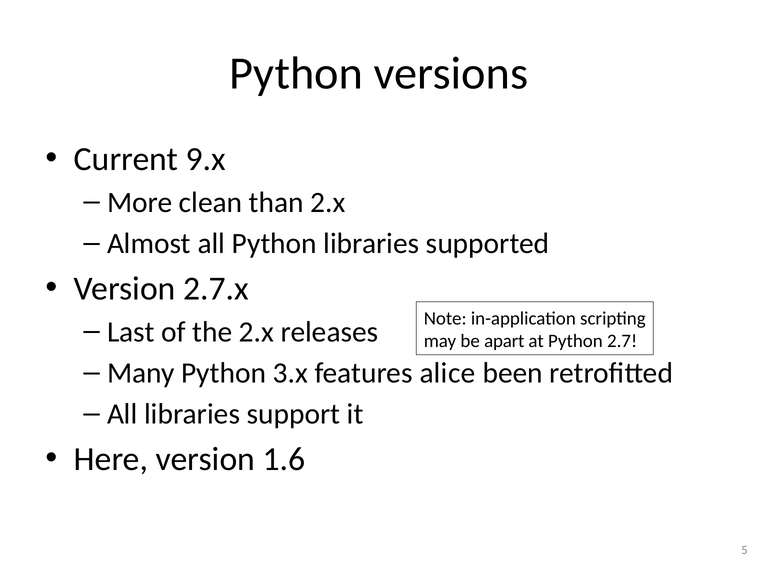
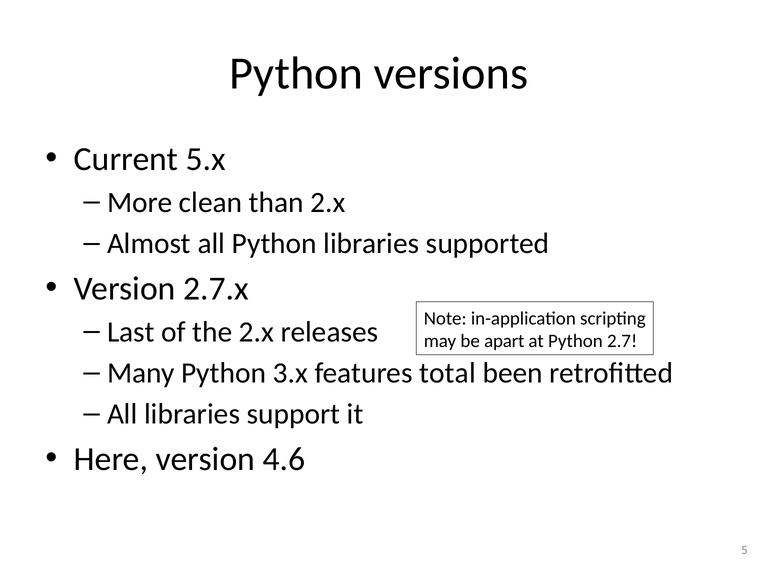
9.x: 9.x -> 5.x
alice: alice -> total
1.6: 1.6 -> 4.6
